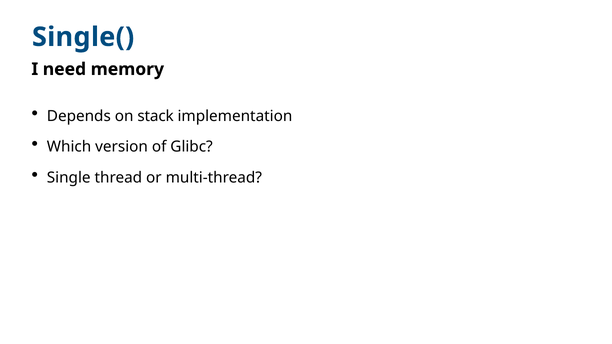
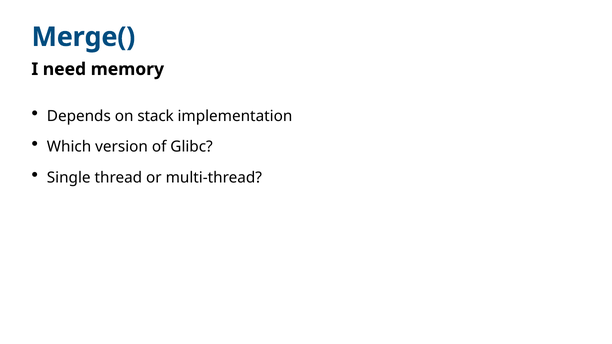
Single(: Single( -> Merge(
